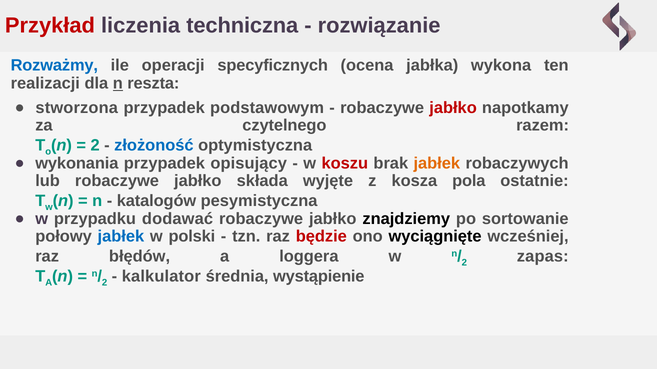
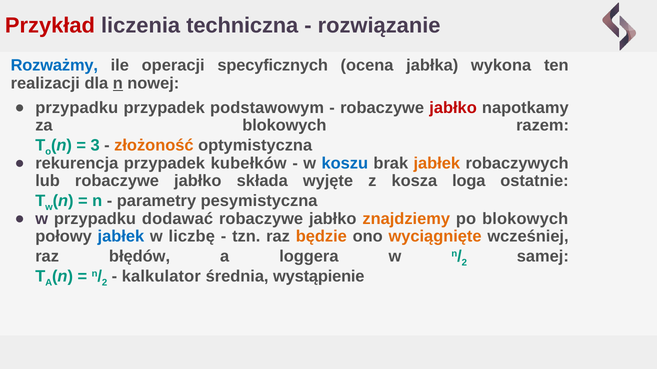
reszta: reszta -> nowej
stworzona at (77, 108): stworzona -> przypadku
za czytelnego: czytelnego -> blokowych
2 at (95, 145): 2 -> 3
złożoność colour: blue -> orange
wykonania: wykonania -> rekurencja
opisujący: opisujący -> kubełków
koszu colour: red -> blue
pola: pola -> loga
katalogów: katalogów -> parametry
znajdziemy colour: black -> orange
po sortowanie: sortowanie -> blokowych
polski: polski -> liczbę
będzie colour: red -> orange
wyciągnięte colour: black -> orange
zapas: zapas -> samej
